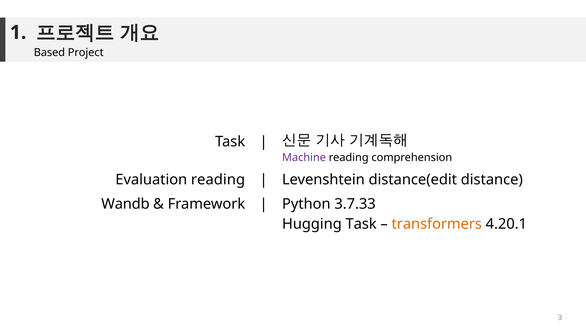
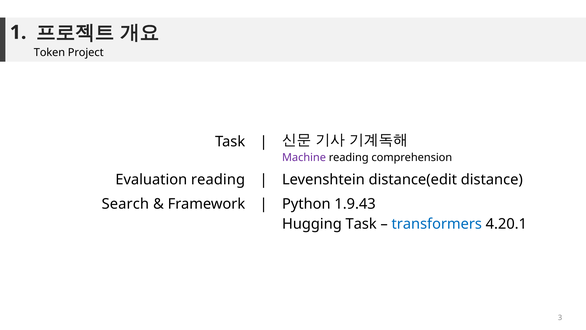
Based: Based -> Token
Wandb: Wandb -> Search
3.7.33: 3.7.33 -> 1.9.43
transformers colour: orange -> blue
